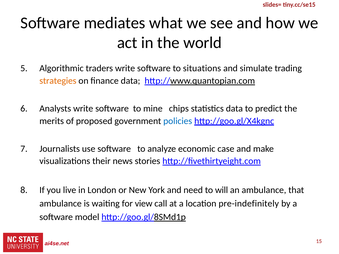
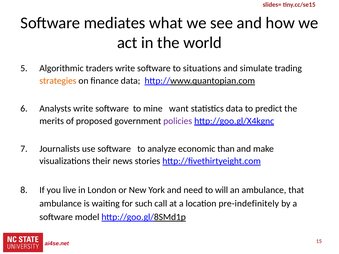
chips: chips -> want
policies colour: blue -> purple
case: case -> than
view: view -> such
